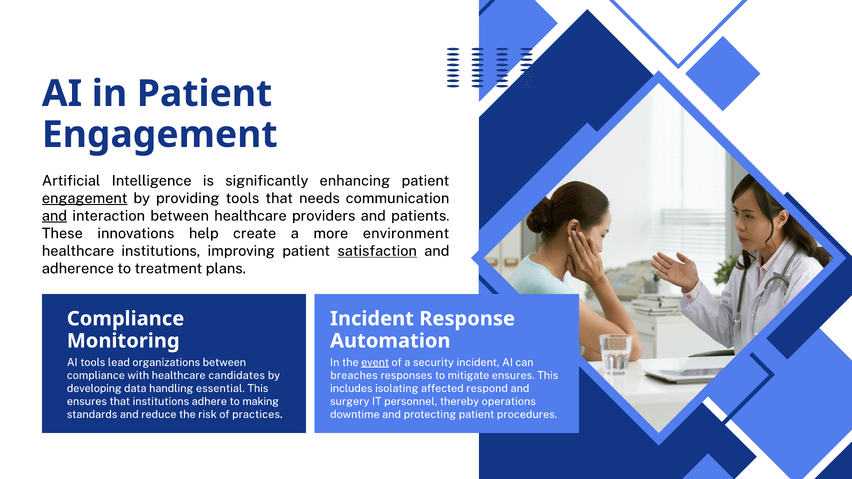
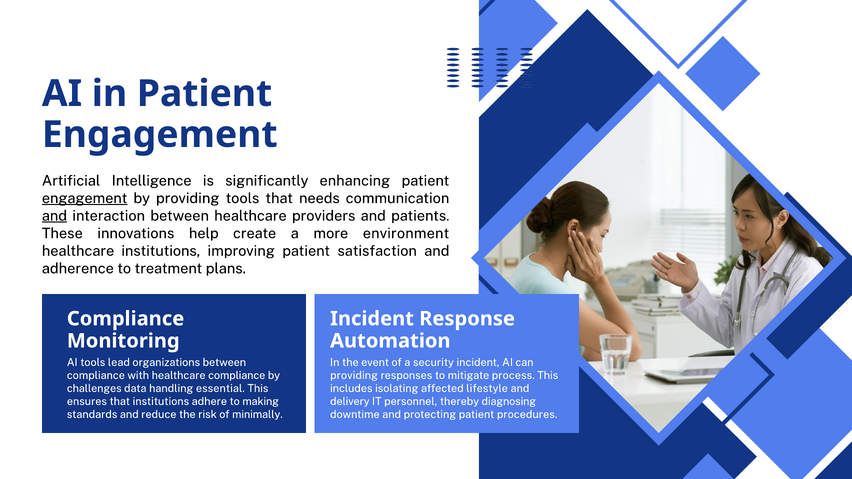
satisfaction underline: present -> none
event underline: present -> none
healthcare candidates: candidates -> compliance
breaches at (354, 376): breaches -> providing
mitigate ensures: ensures -> process
developing: developing -> challenges
respond: respond -> lifestyle
surgery: surgery -> delivery
operations: operations -> diagnosing
practices: practices -> minimally
